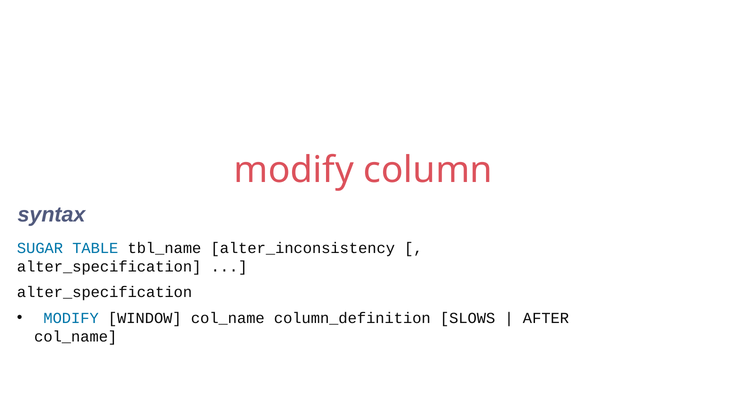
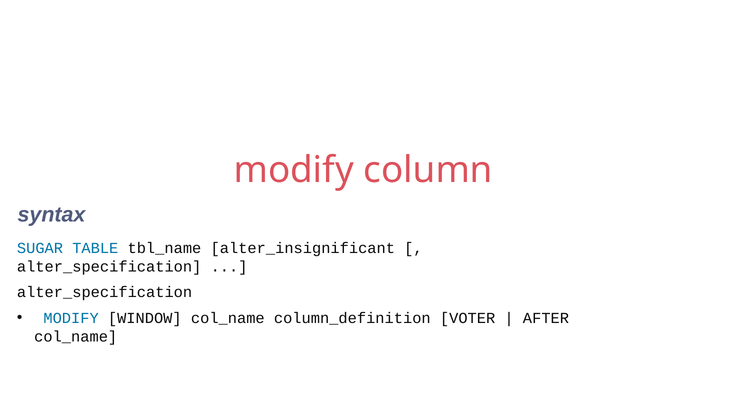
alter_inconsistency: alter_inconsistency -> alter_insignificant
SLOWS: SLOWS -> VOTER
